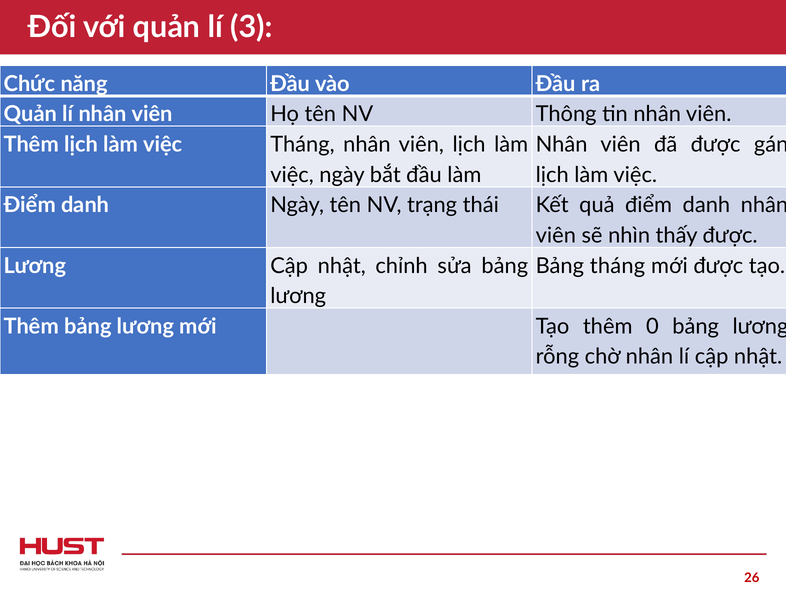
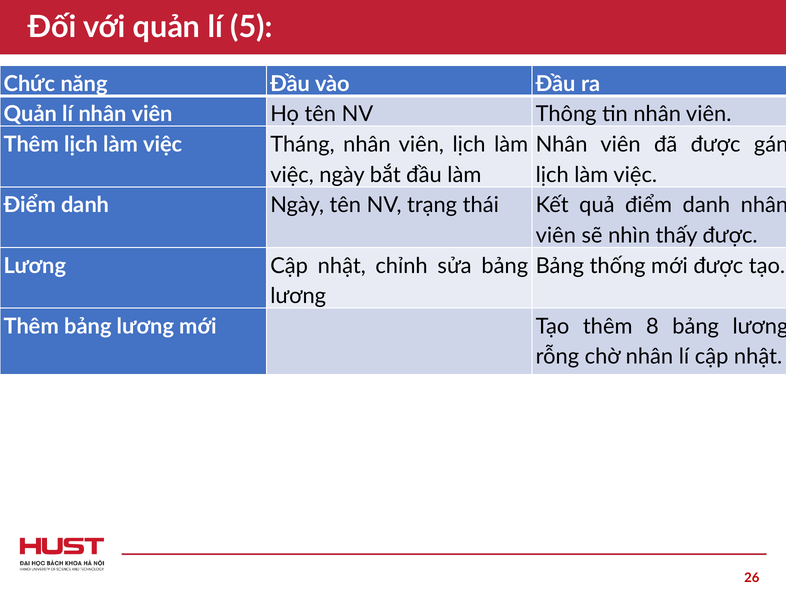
3: 3 -> 5
Bảng tháng: tháng -> thống
0: 0 -> 8
